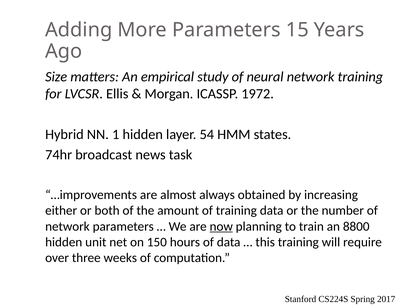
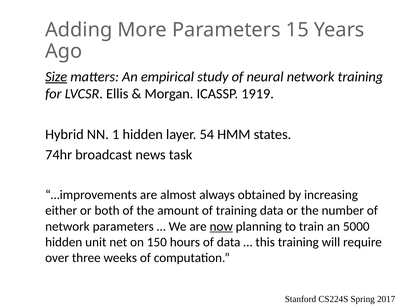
Size underline: none -> present
1972: 1972 -> 1919
8800: 8800 -> 5000
